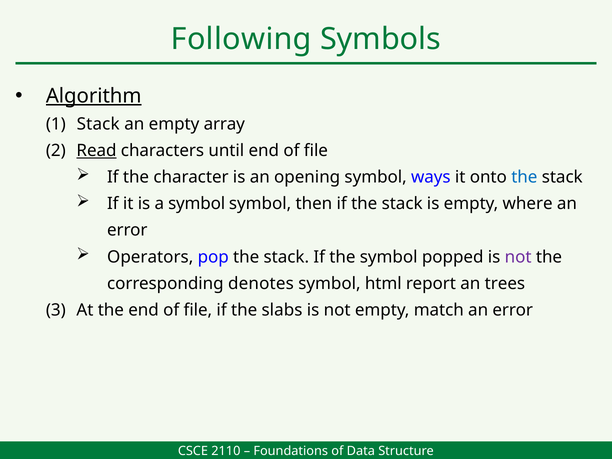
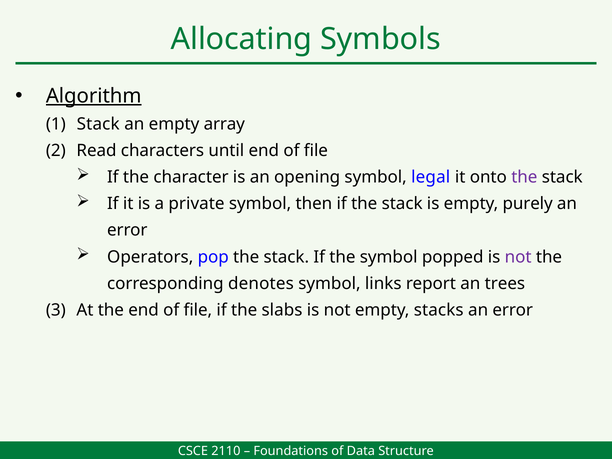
Following: Following -> Allocating
Read underline: present -> none
ways: ways -> legal
the at (524, 177) colour: blue -> purple
a symbol: symbol -> private
where: where -> purely
html: html -> links
match: match -> stacks
